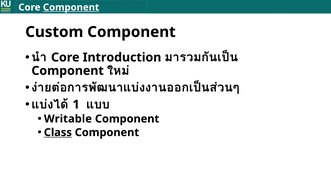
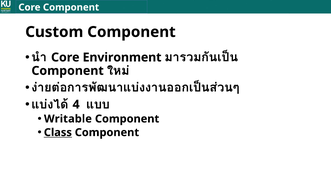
Component at (71, 7) underline: present -> none
Introduction: Introduction -> Environment
1: 1 -> 4
